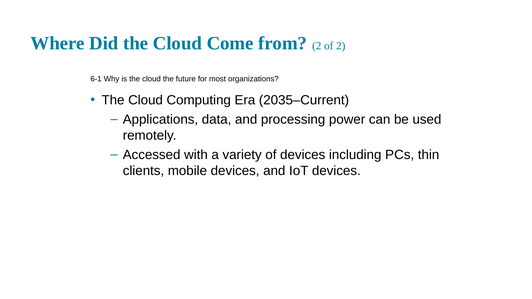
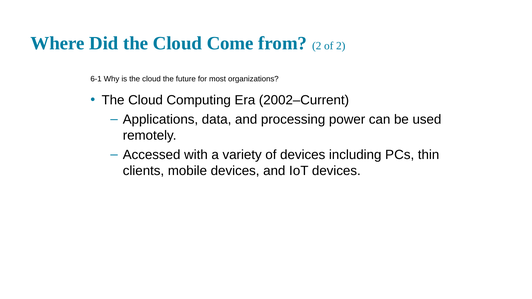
2035–Current: 2035–Current -> 2002–Current
